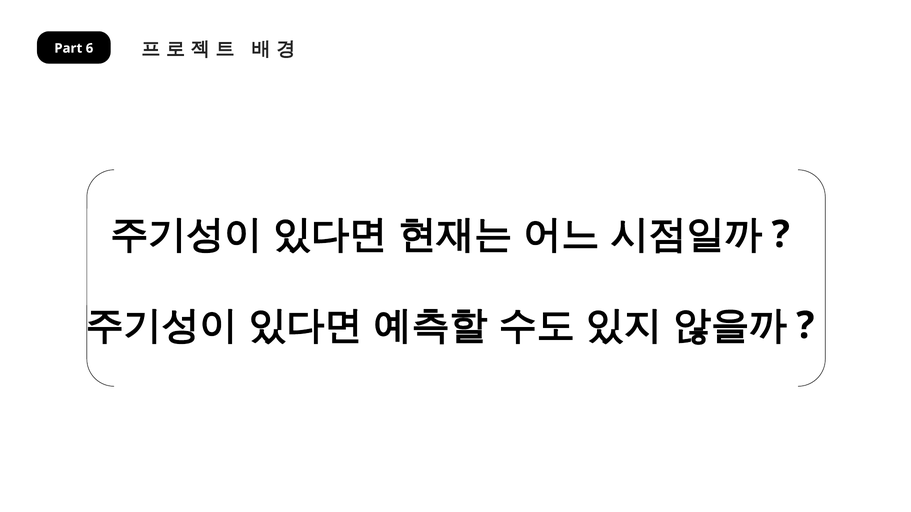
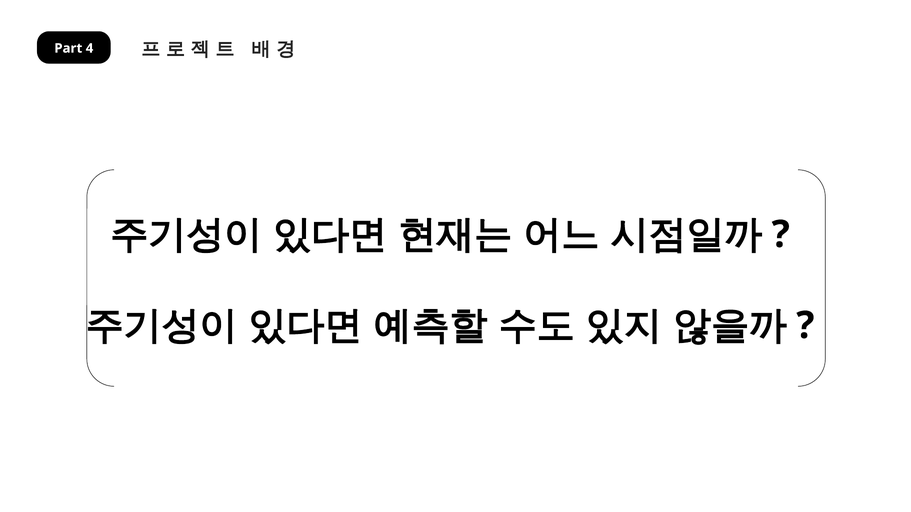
6: 6 -> 4
